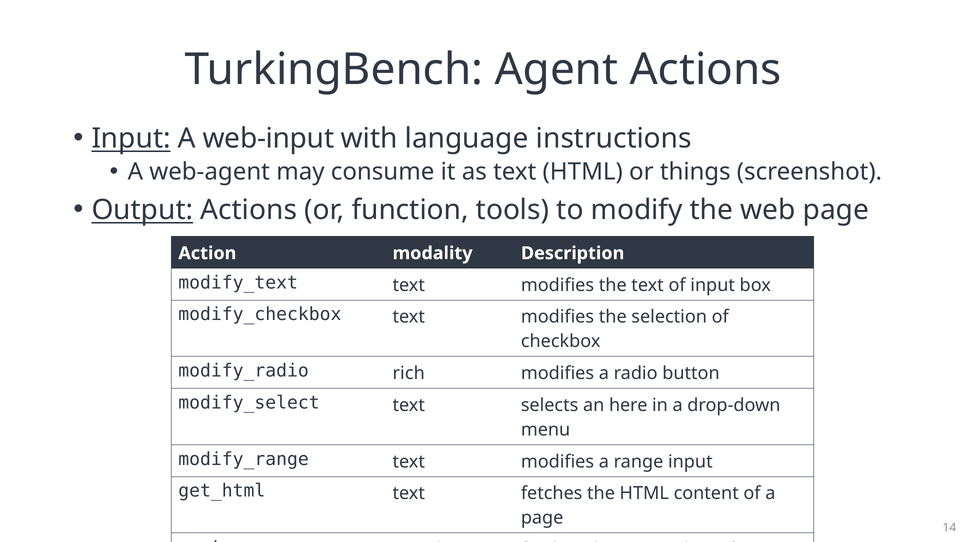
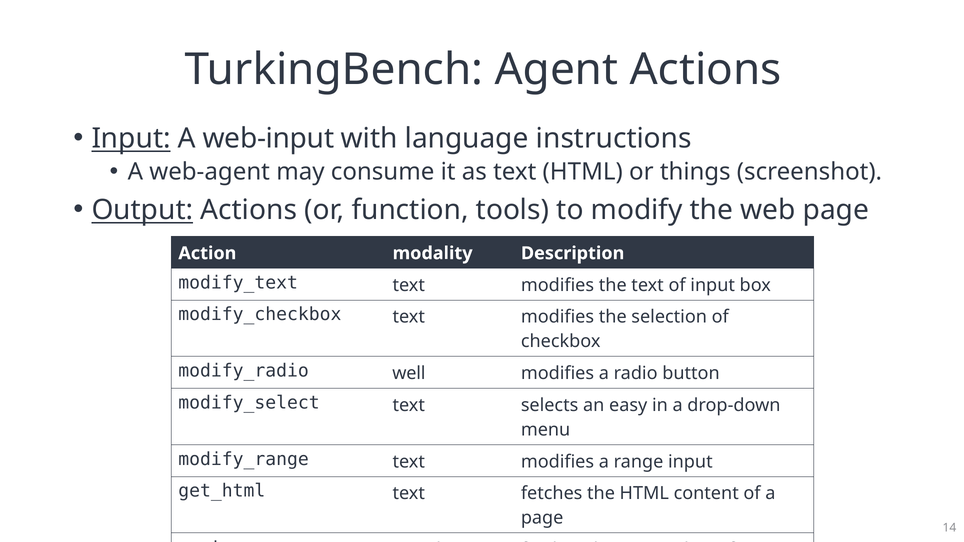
rich: rich -> well
here: here -> easy
